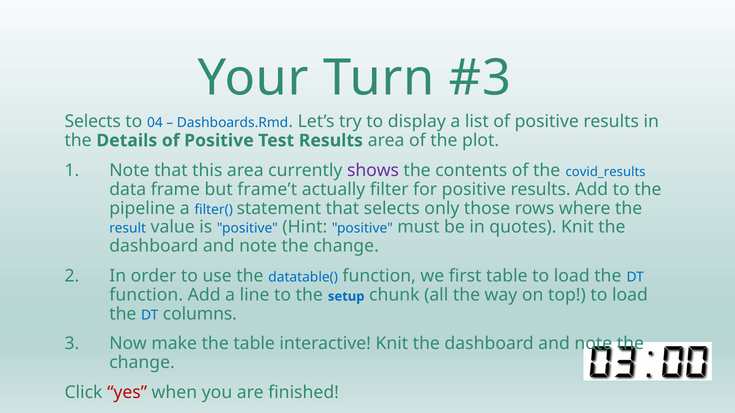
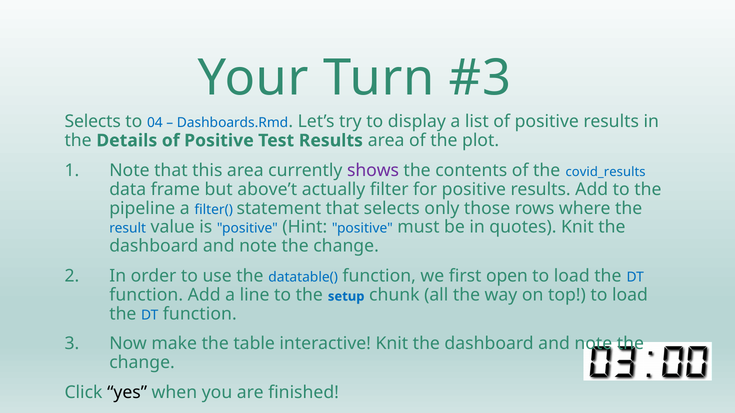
frame’t: frame’t -> above’t
first table: table -> open
columns at (200, 314): columns -> function
yes colour: red -> black
